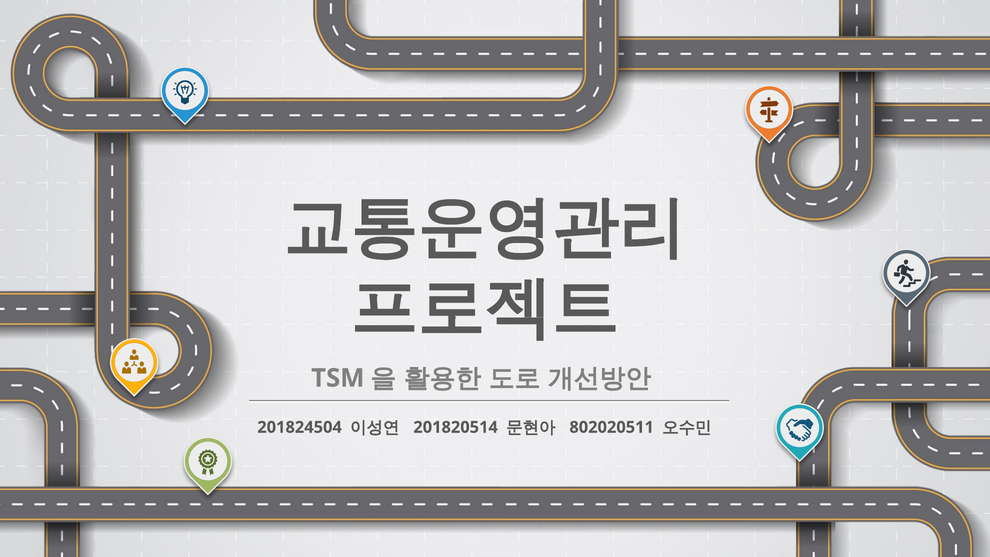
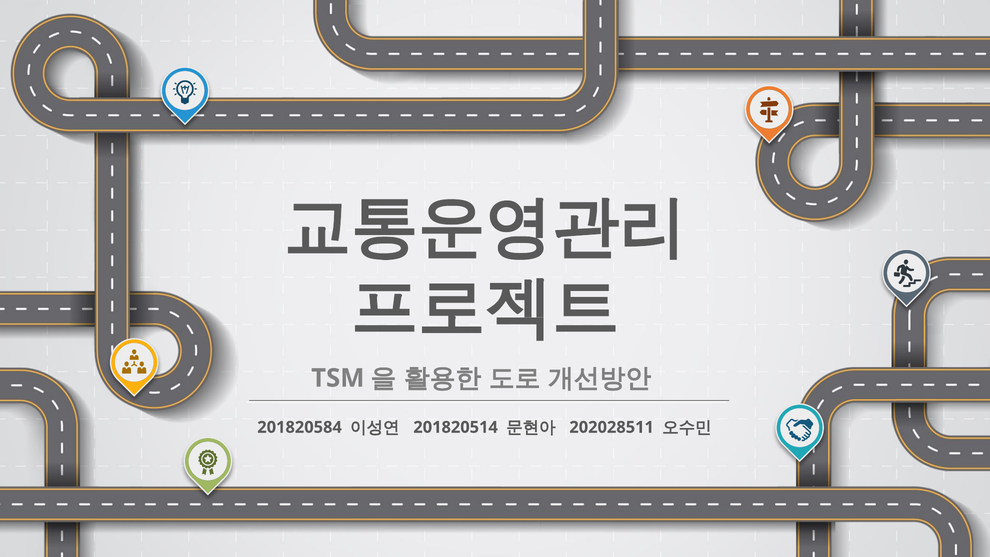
201824504: 201824504 -> 201820584
802020511: 802020511 -> 202028511
